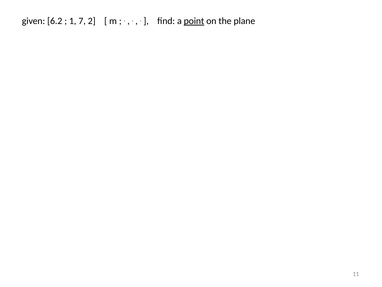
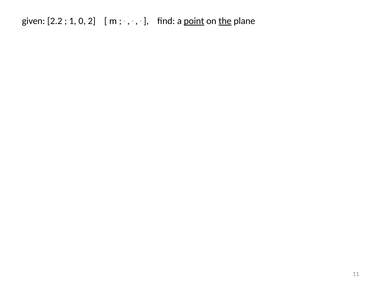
6.2: 6.2 -> 2.2
7: 7 -> 0
the underline: none -> present
